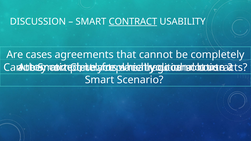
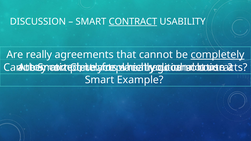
Are cases: cases -> really
completely at (218, 55) underline: none -> present
Scenario: Scenario -> Example
